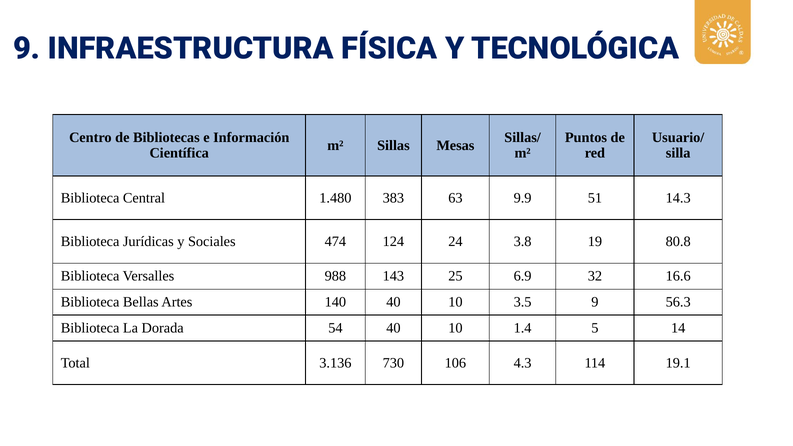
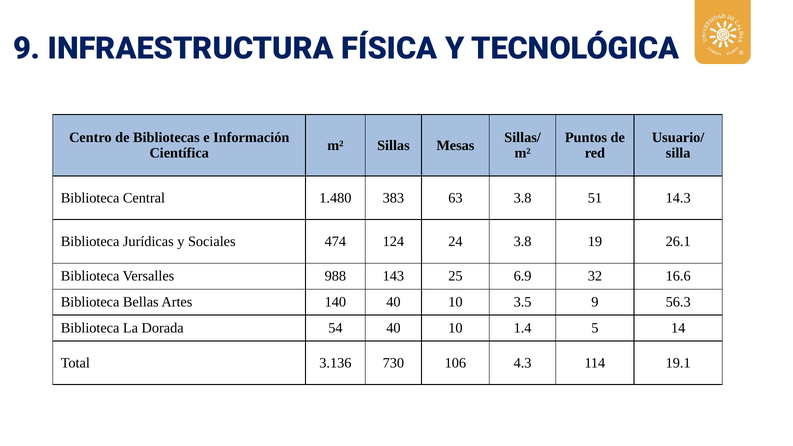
63 9.9: 9.9 -> 3.8
80.8: 80.8 -> 26.1
